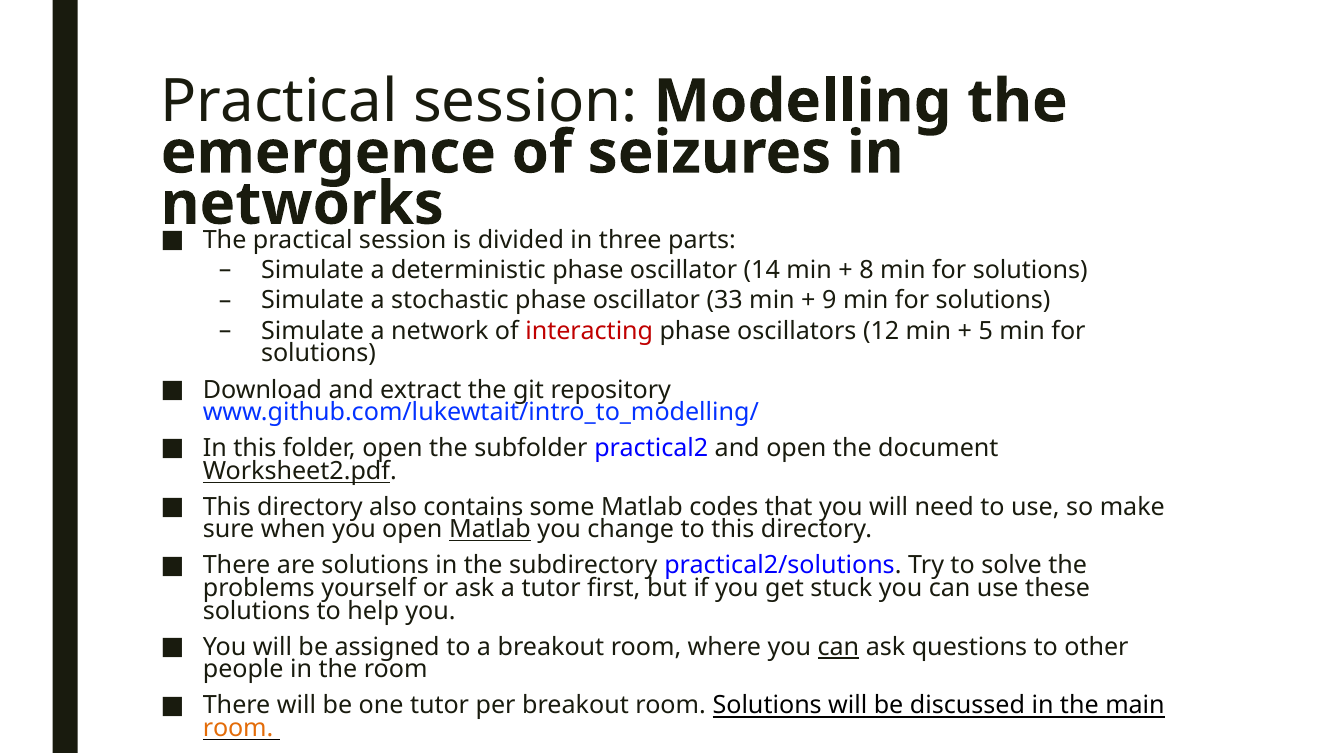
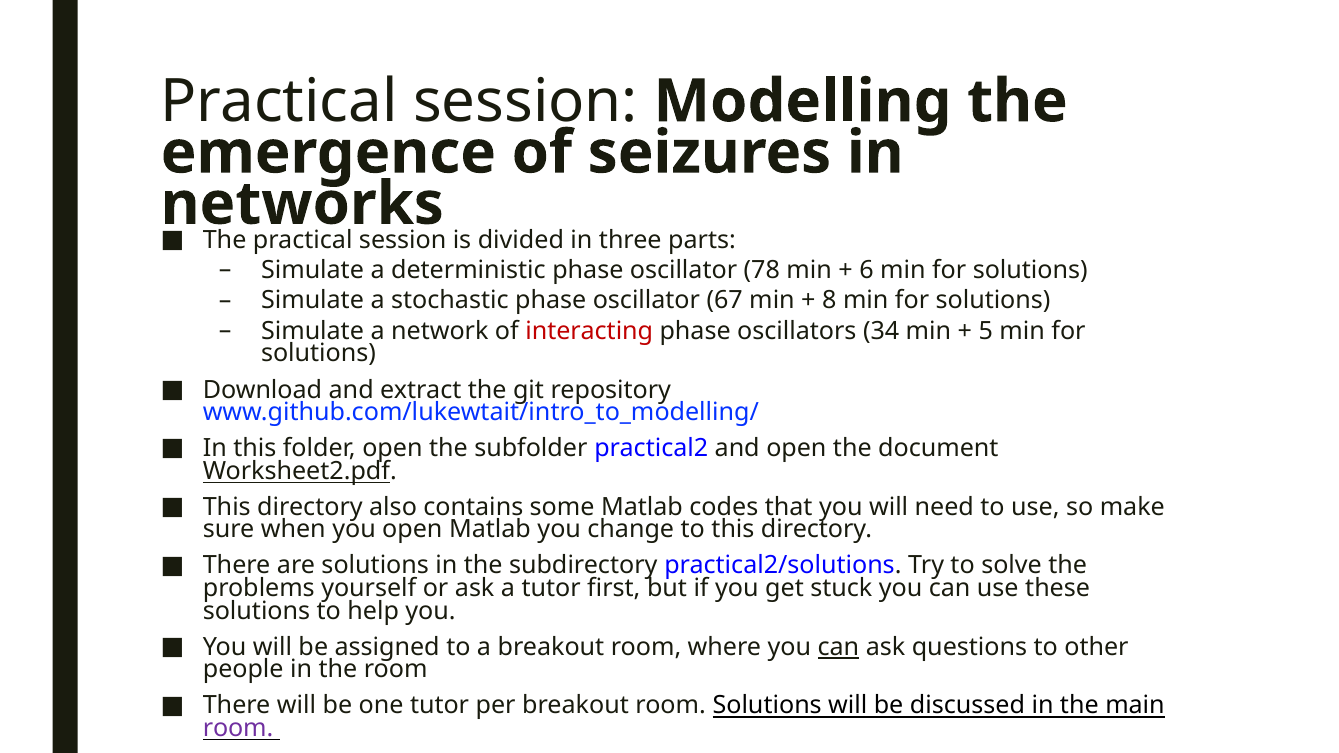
14: 14 -> 78
8: 8 -> 6
33: 33 -> 67
9: 9 -> 8
12: 12 -> 34
Matlab at (490, 530) underline: present -> none
room at (238, 728) colour: orange -> purple
